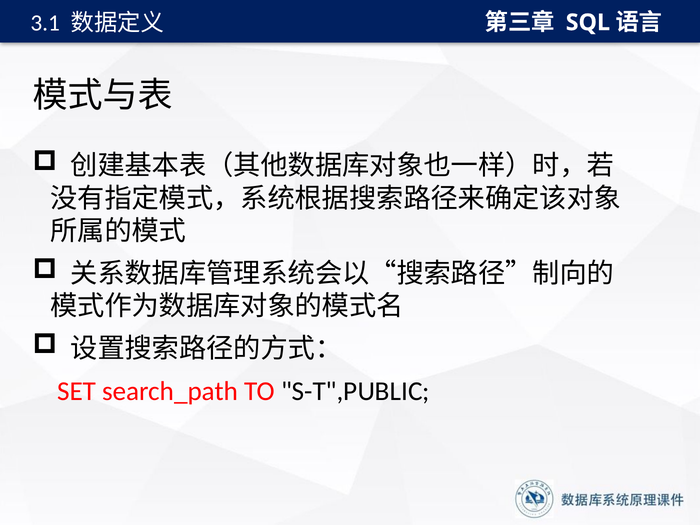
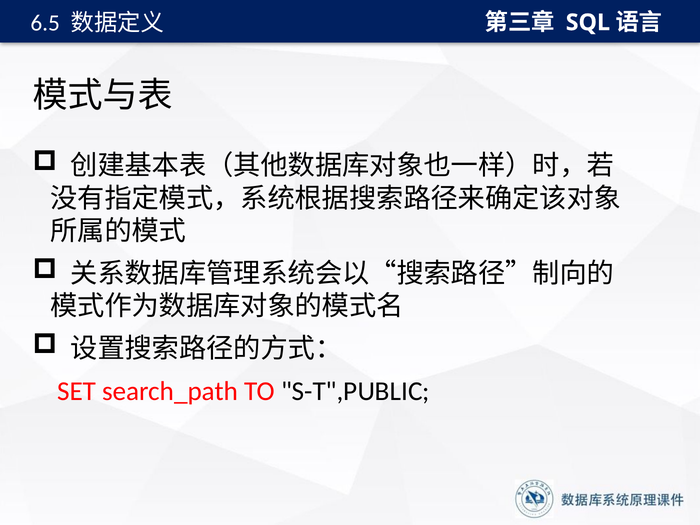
3.1: 3.1 -> 6.5
